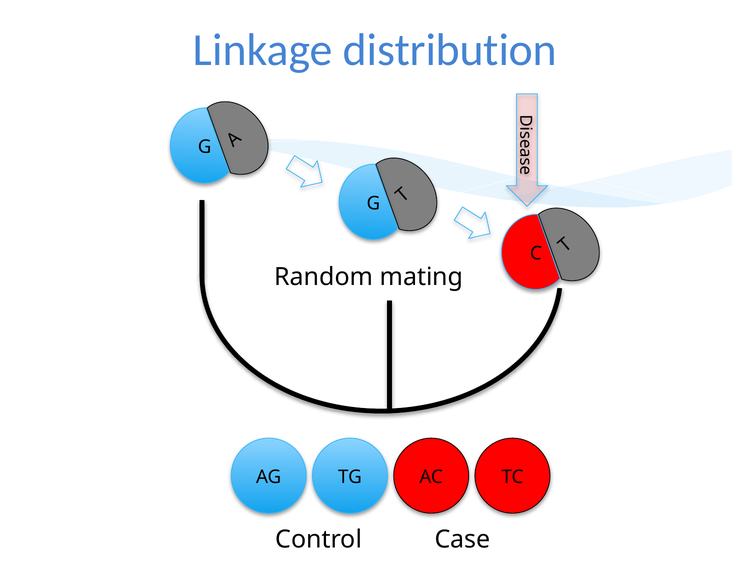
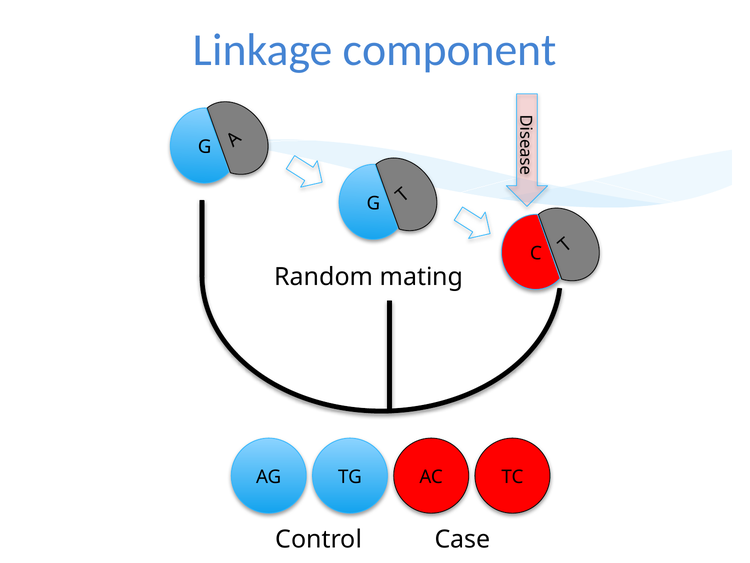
distribution: distribution -> component
